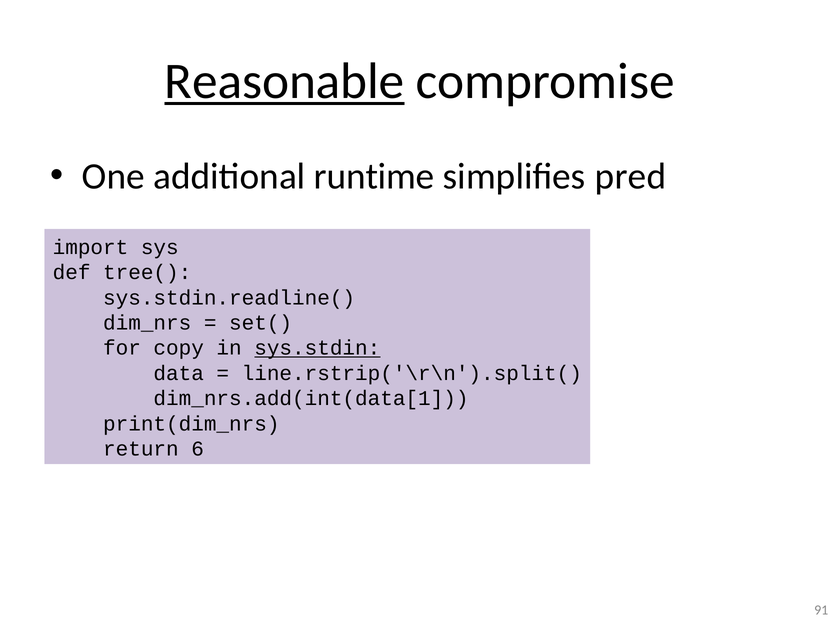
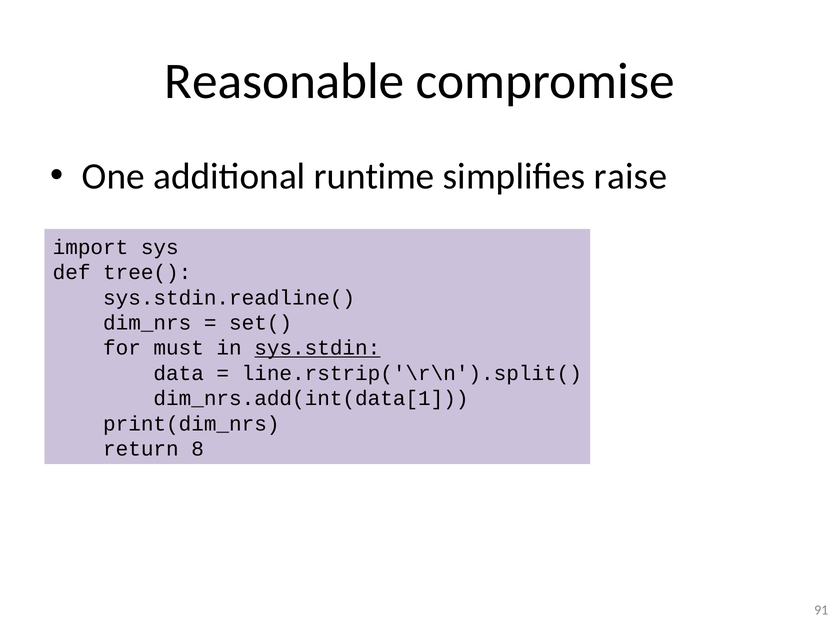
Reasonable underline: present -> none
pred: pred -> raise
copy: copy -> must
6: 6 -> 8
